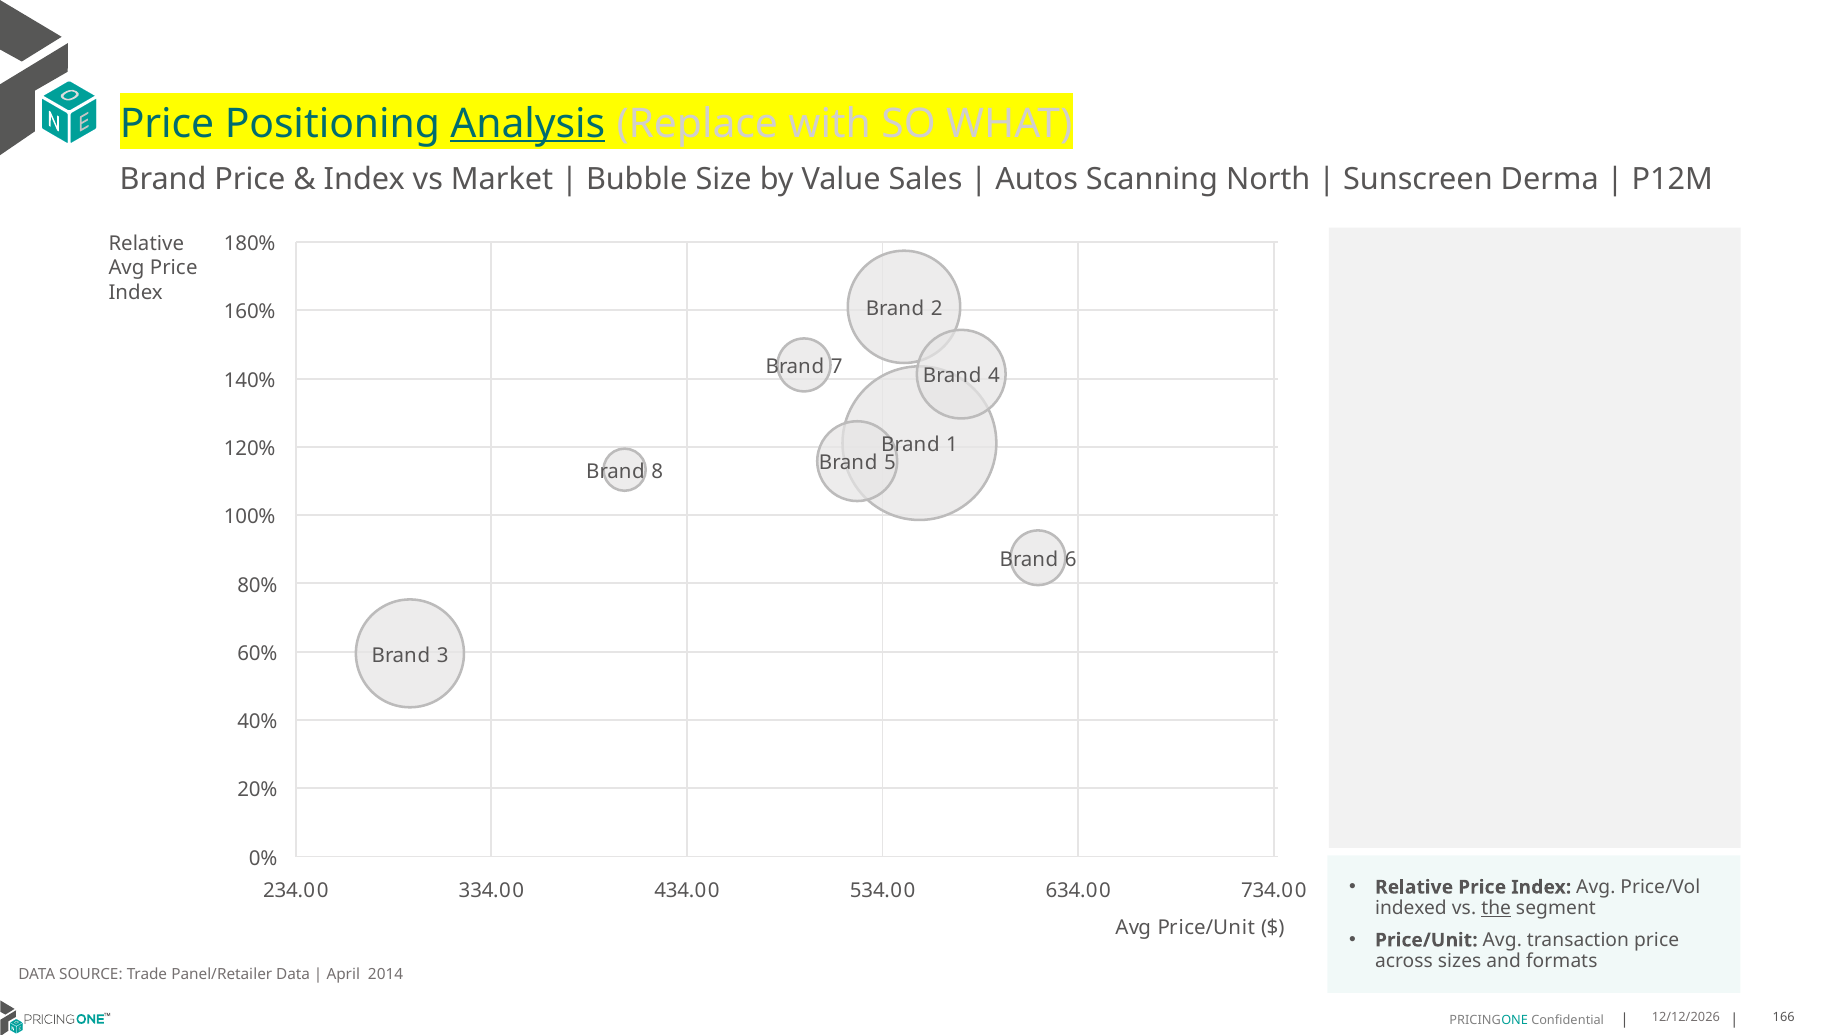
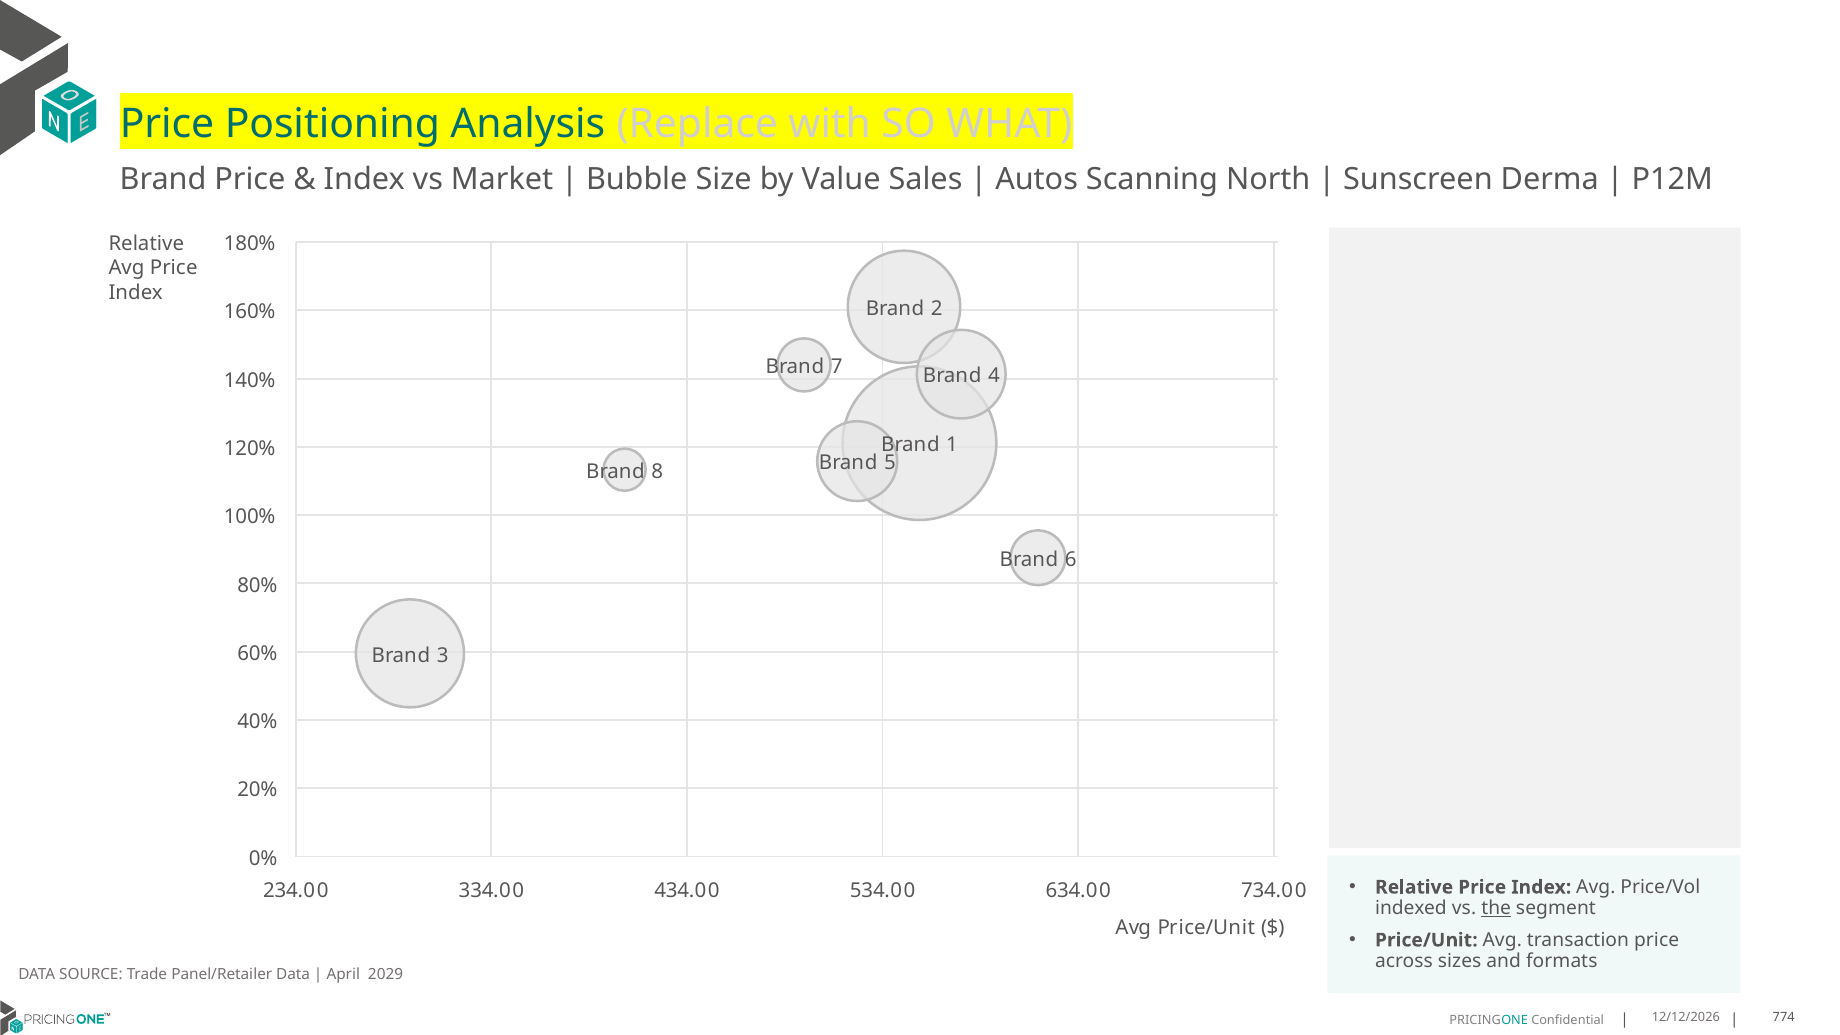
Analysis underline: present -> none
2014: 2014 -> 2029
166: 166 -> 774
